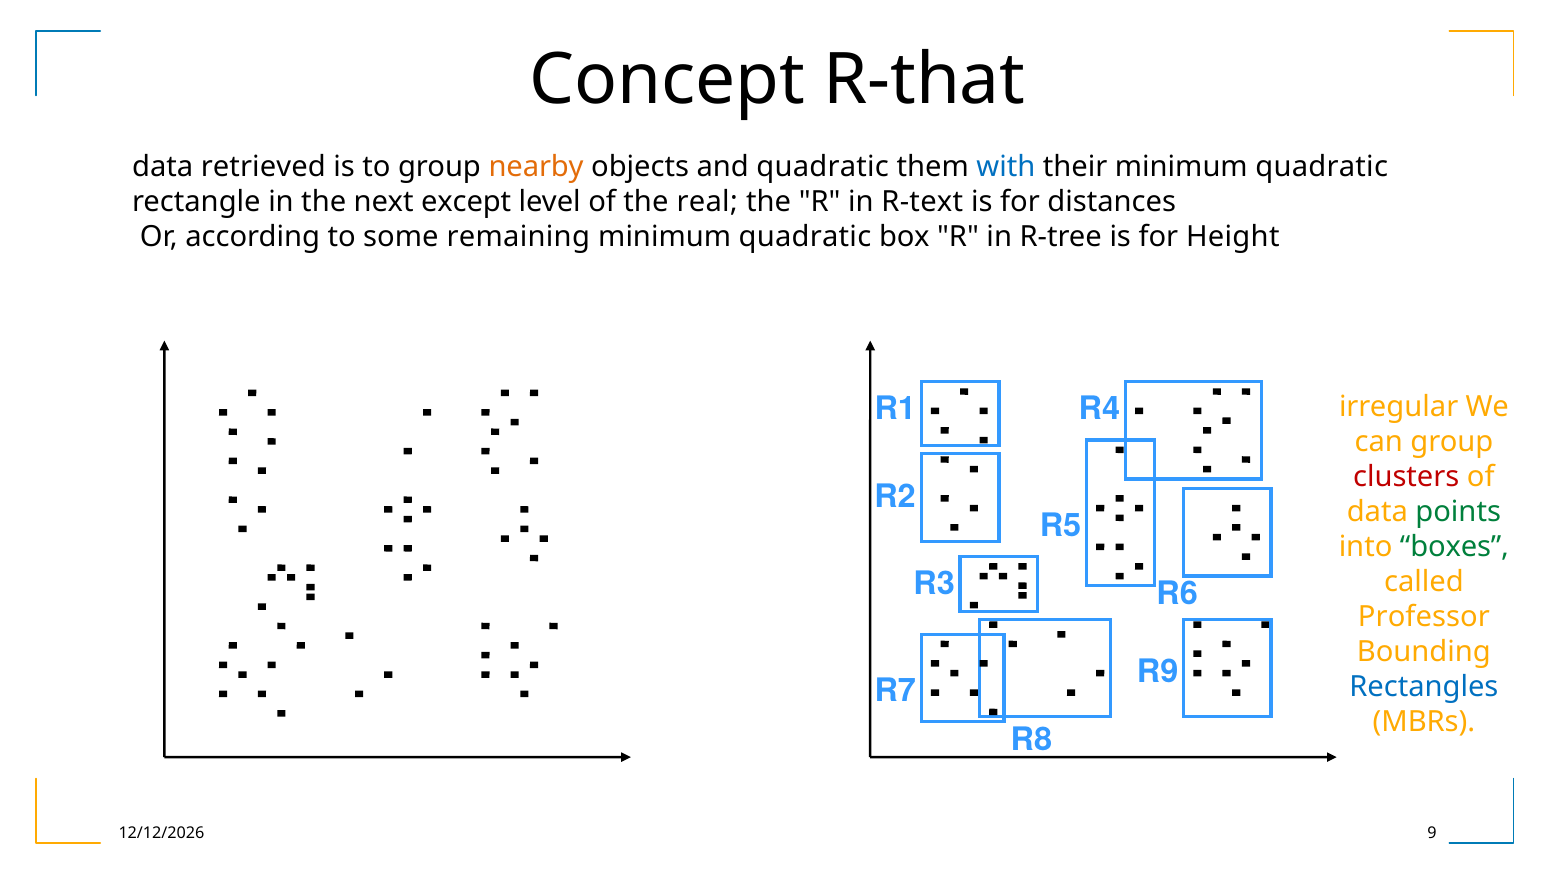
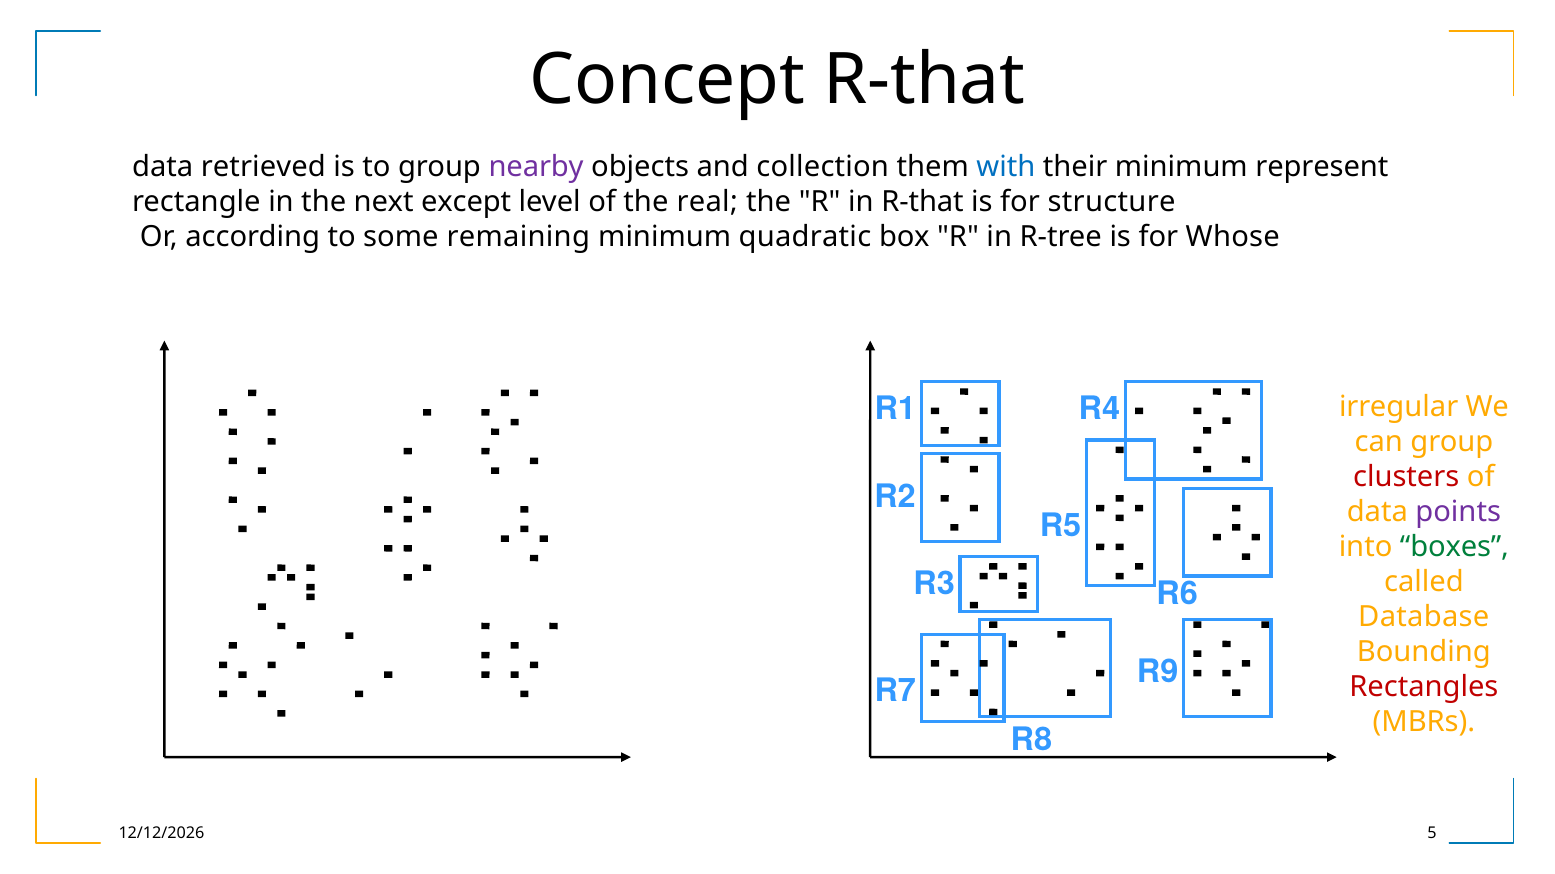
nearby colour: orange -> purple
and quadratic: quadratic -> collection
their minimum quadratic: quadratic -> represent
in R-text: R-text -> R-that
distances: distances -> structure
Height: Height -> Whose
points colour: green -> purple
Professor: Professor -> Database
Rectangles colour: blue -> red
9: 9 -> 5
